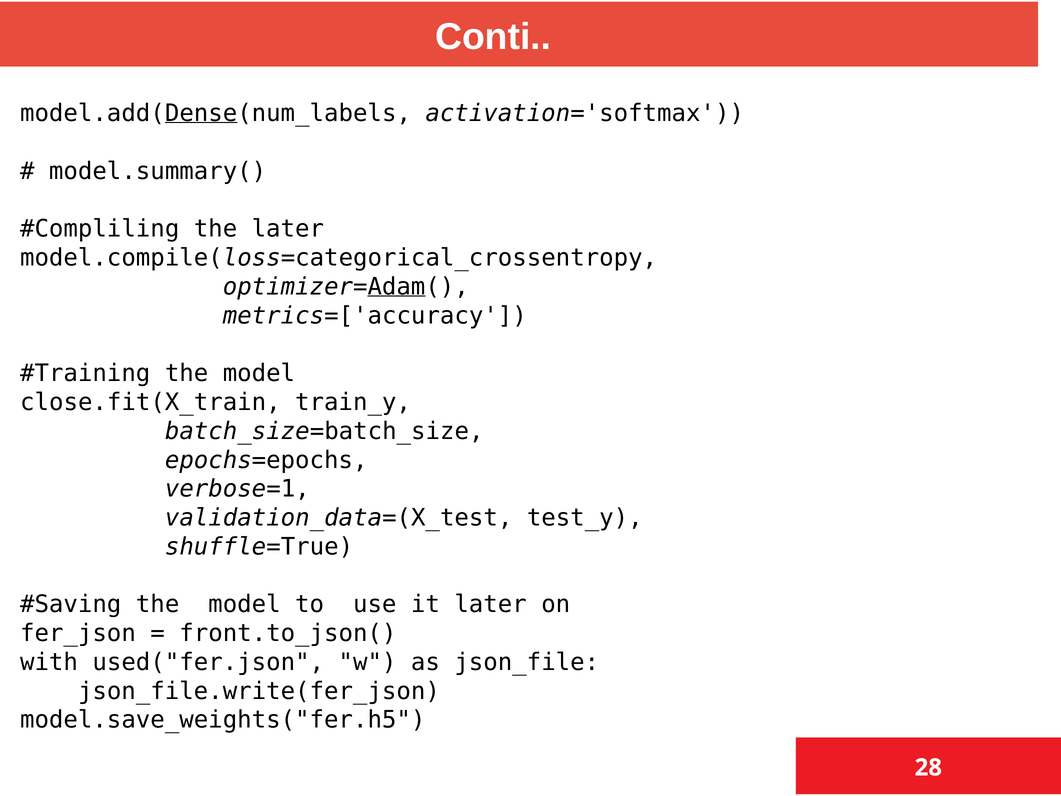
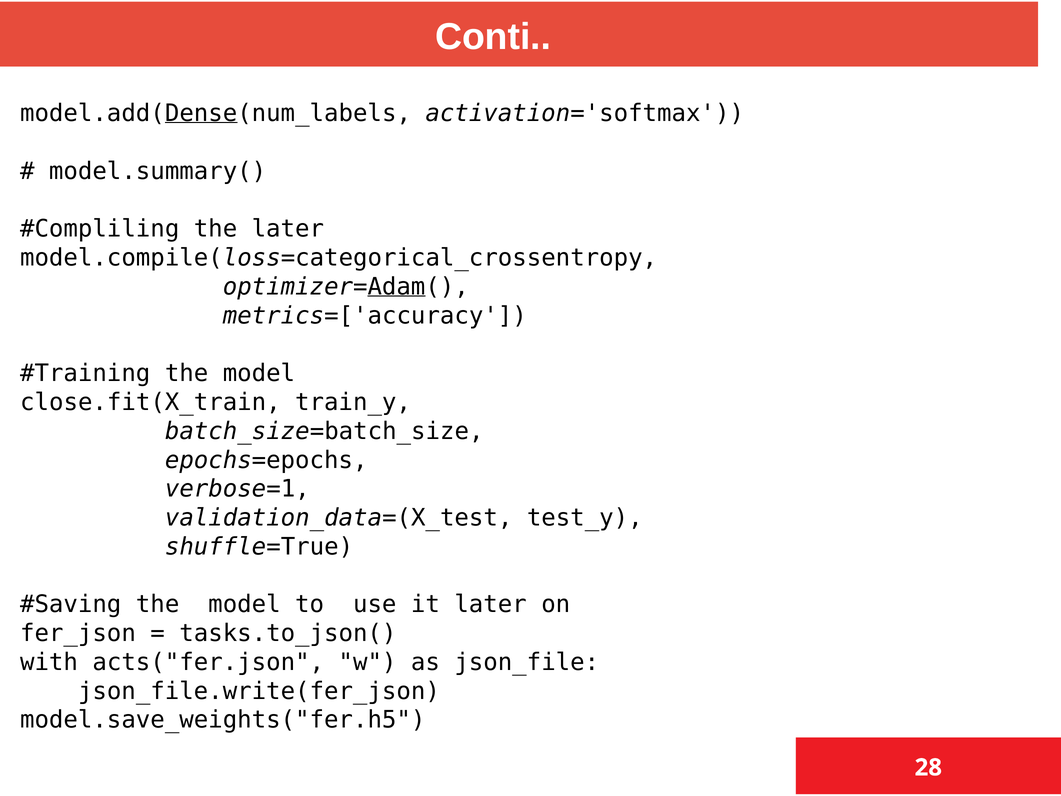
front.to_json(: front.to_json( -> tasks.to_json(
used("fer.json: used("fer.json -> acts("fer.json
